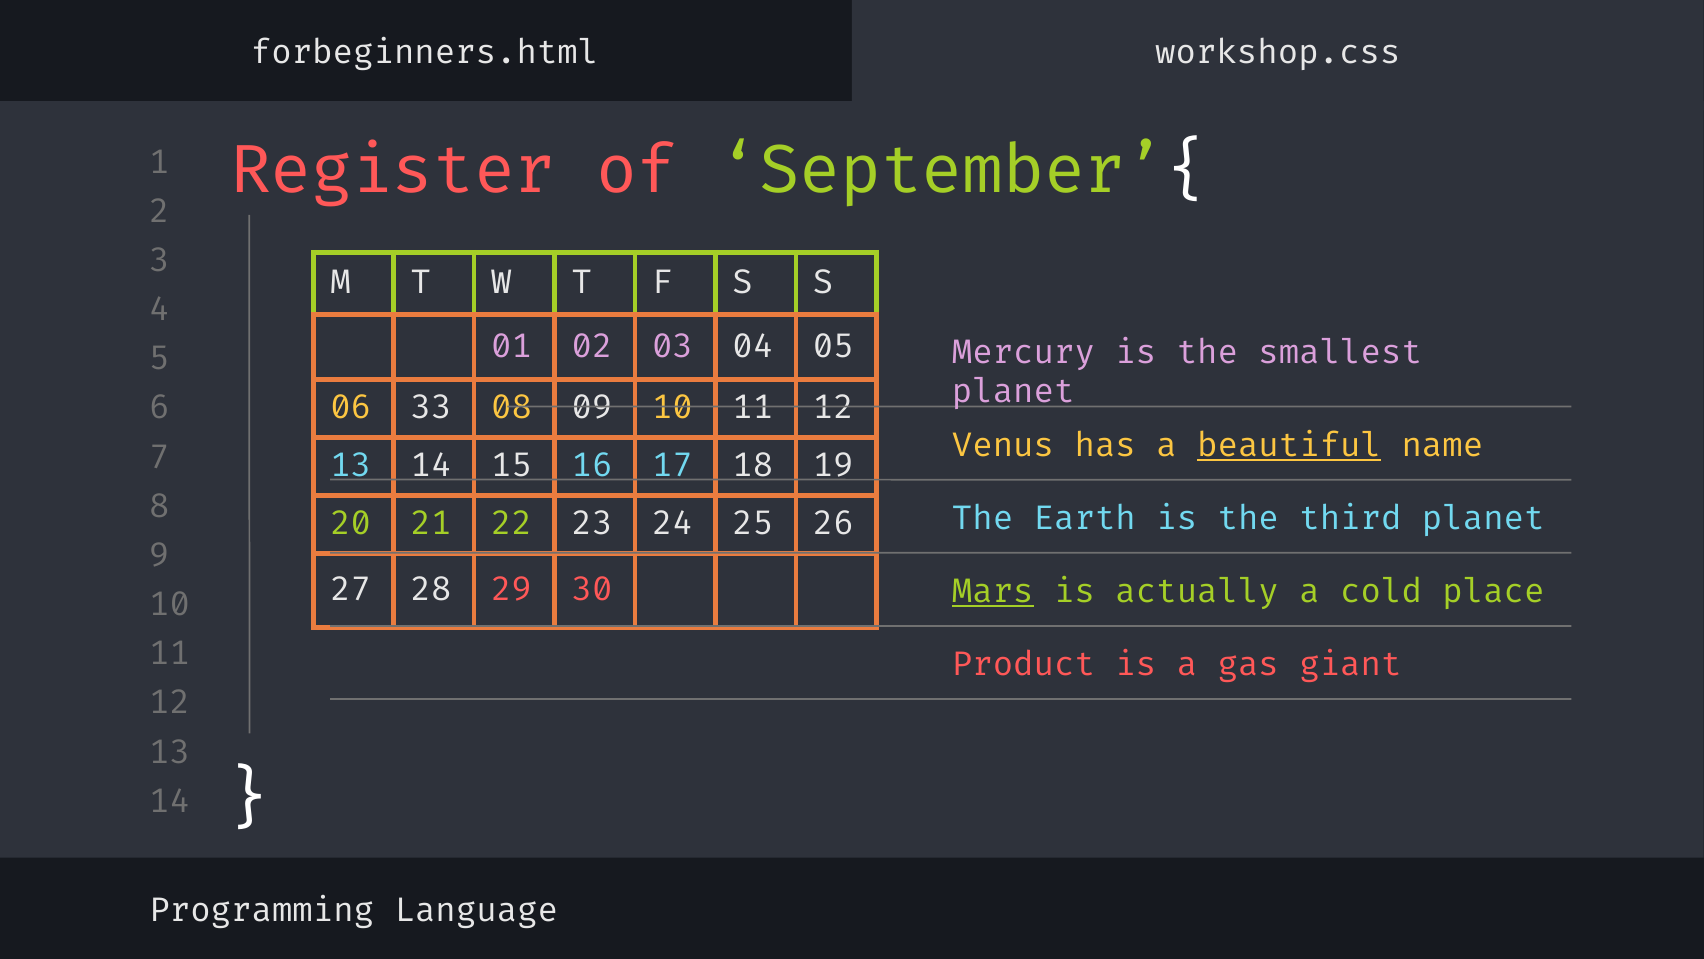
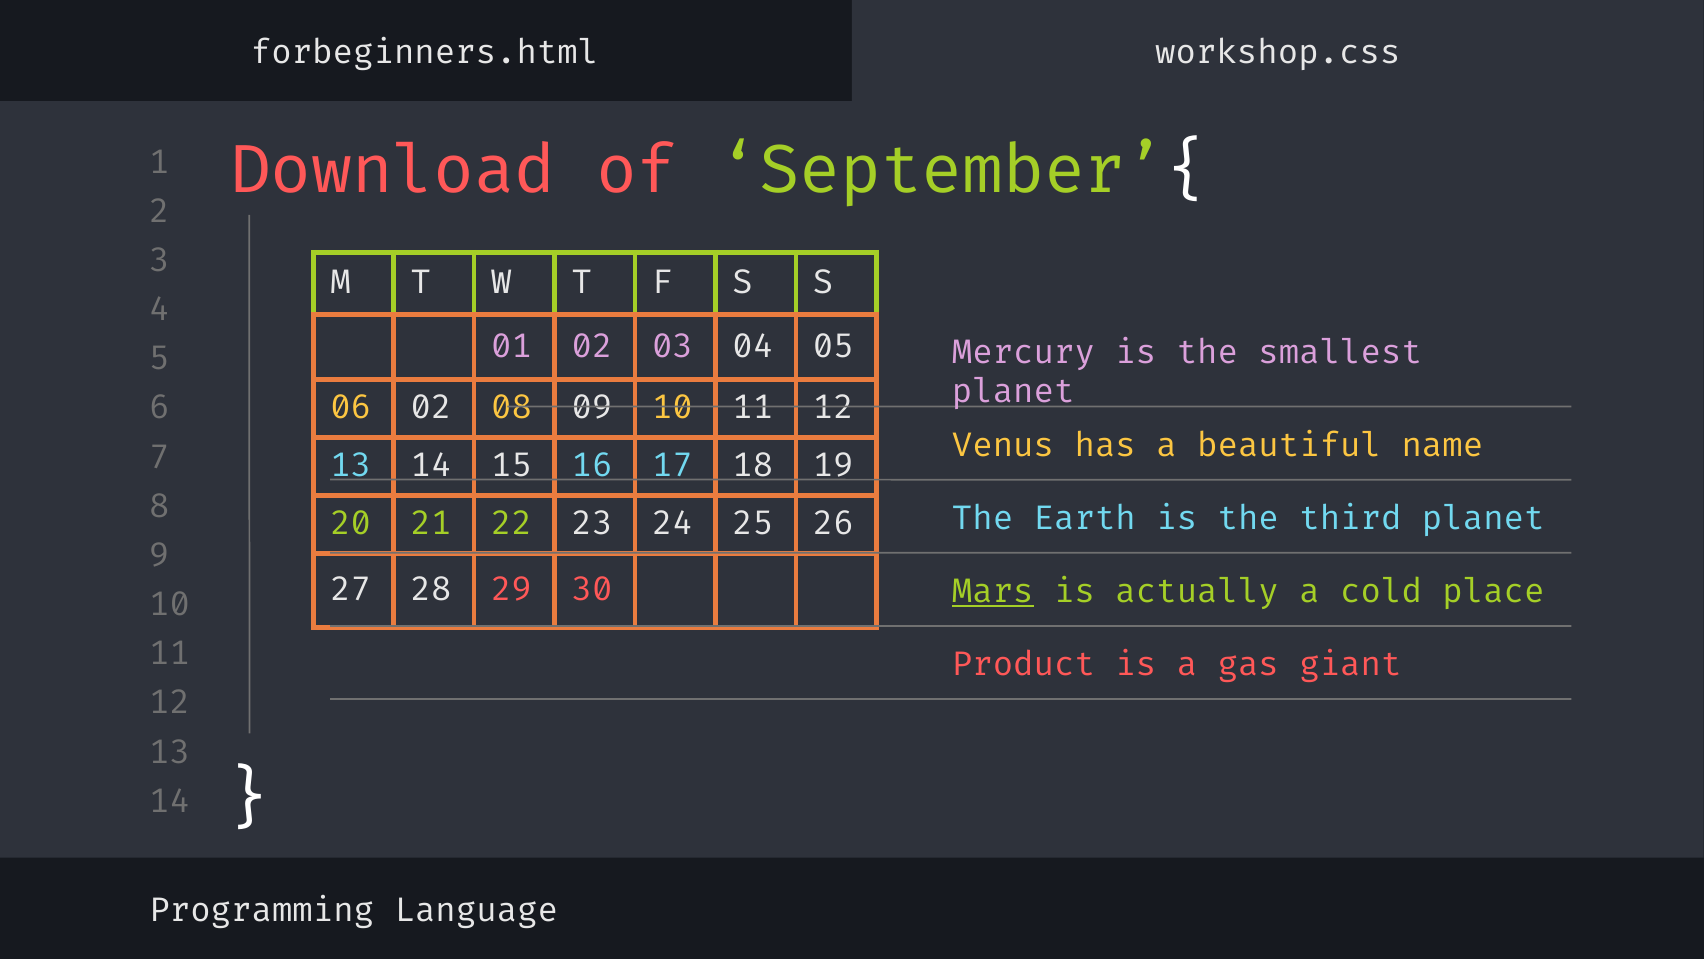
Register: Register -> Download
06 33: 33 -> 02
beautiful underline: present -> none
